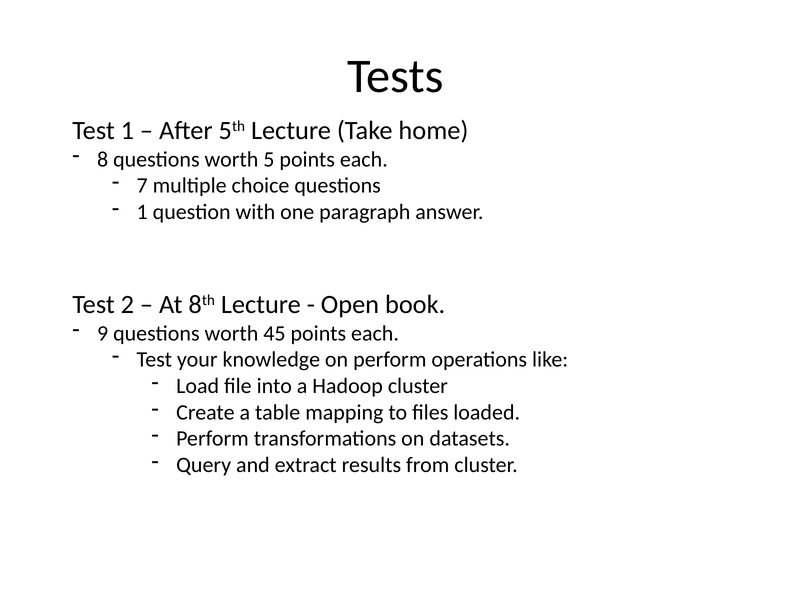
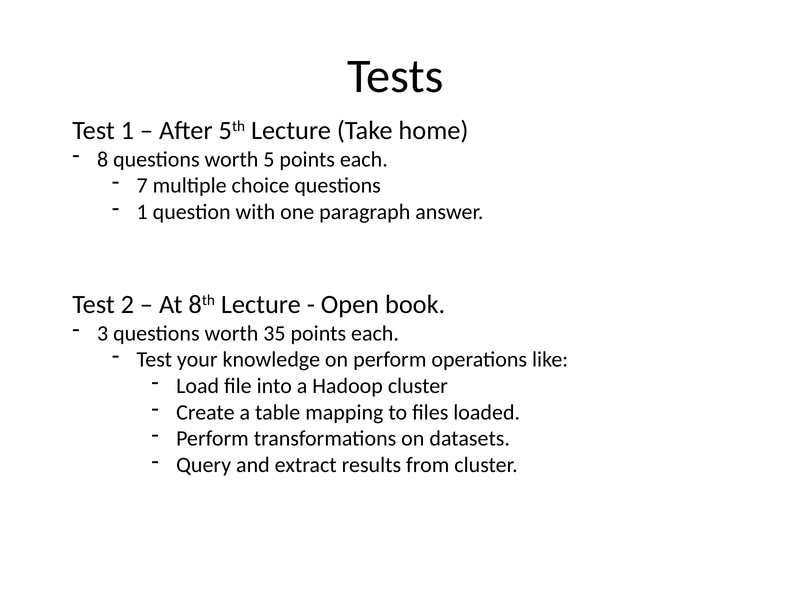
9: 9 -> 3
45: 45 -> 35
